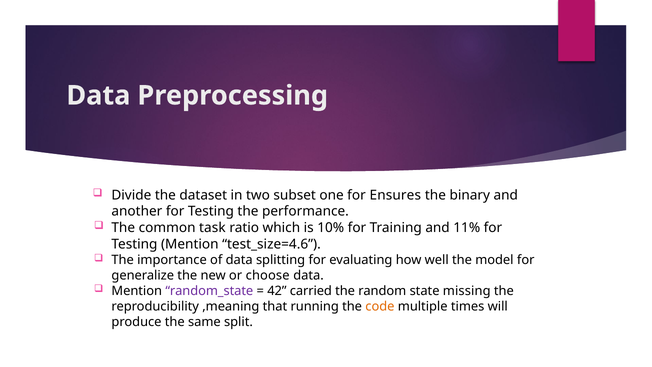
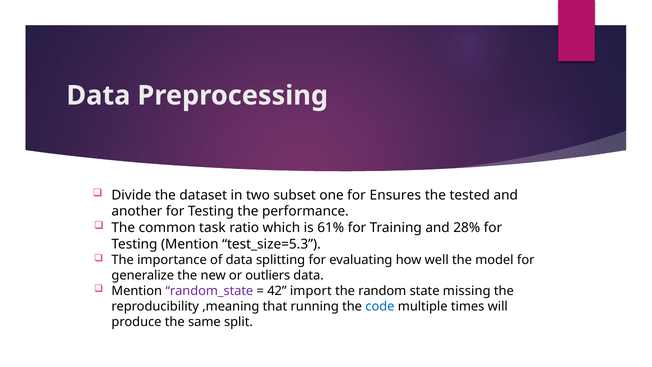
binary: binary -> tested
10%: 10% -> 61%
11%: 11% -> 28%
test_size=4.6: test_size=4.6 -> test_size=5.3
choose: choose -> outliers
carried: carried -> import
code colour: orange -> blue
